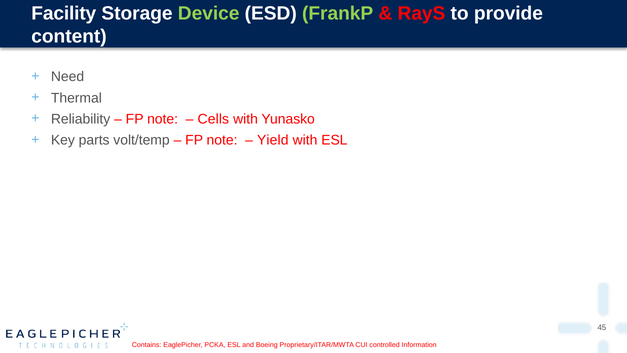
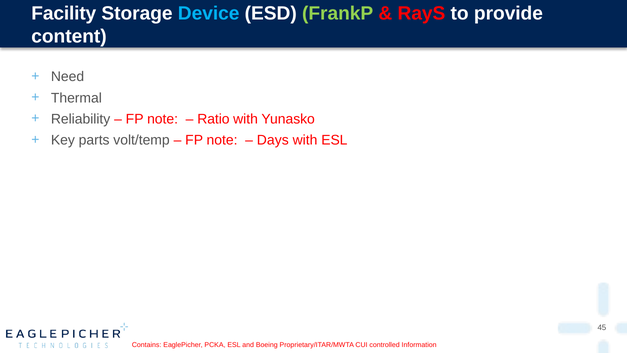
Device colour: light green -> light blue
Cells: Cells -> Ratio
Yield: Yield -> Days
